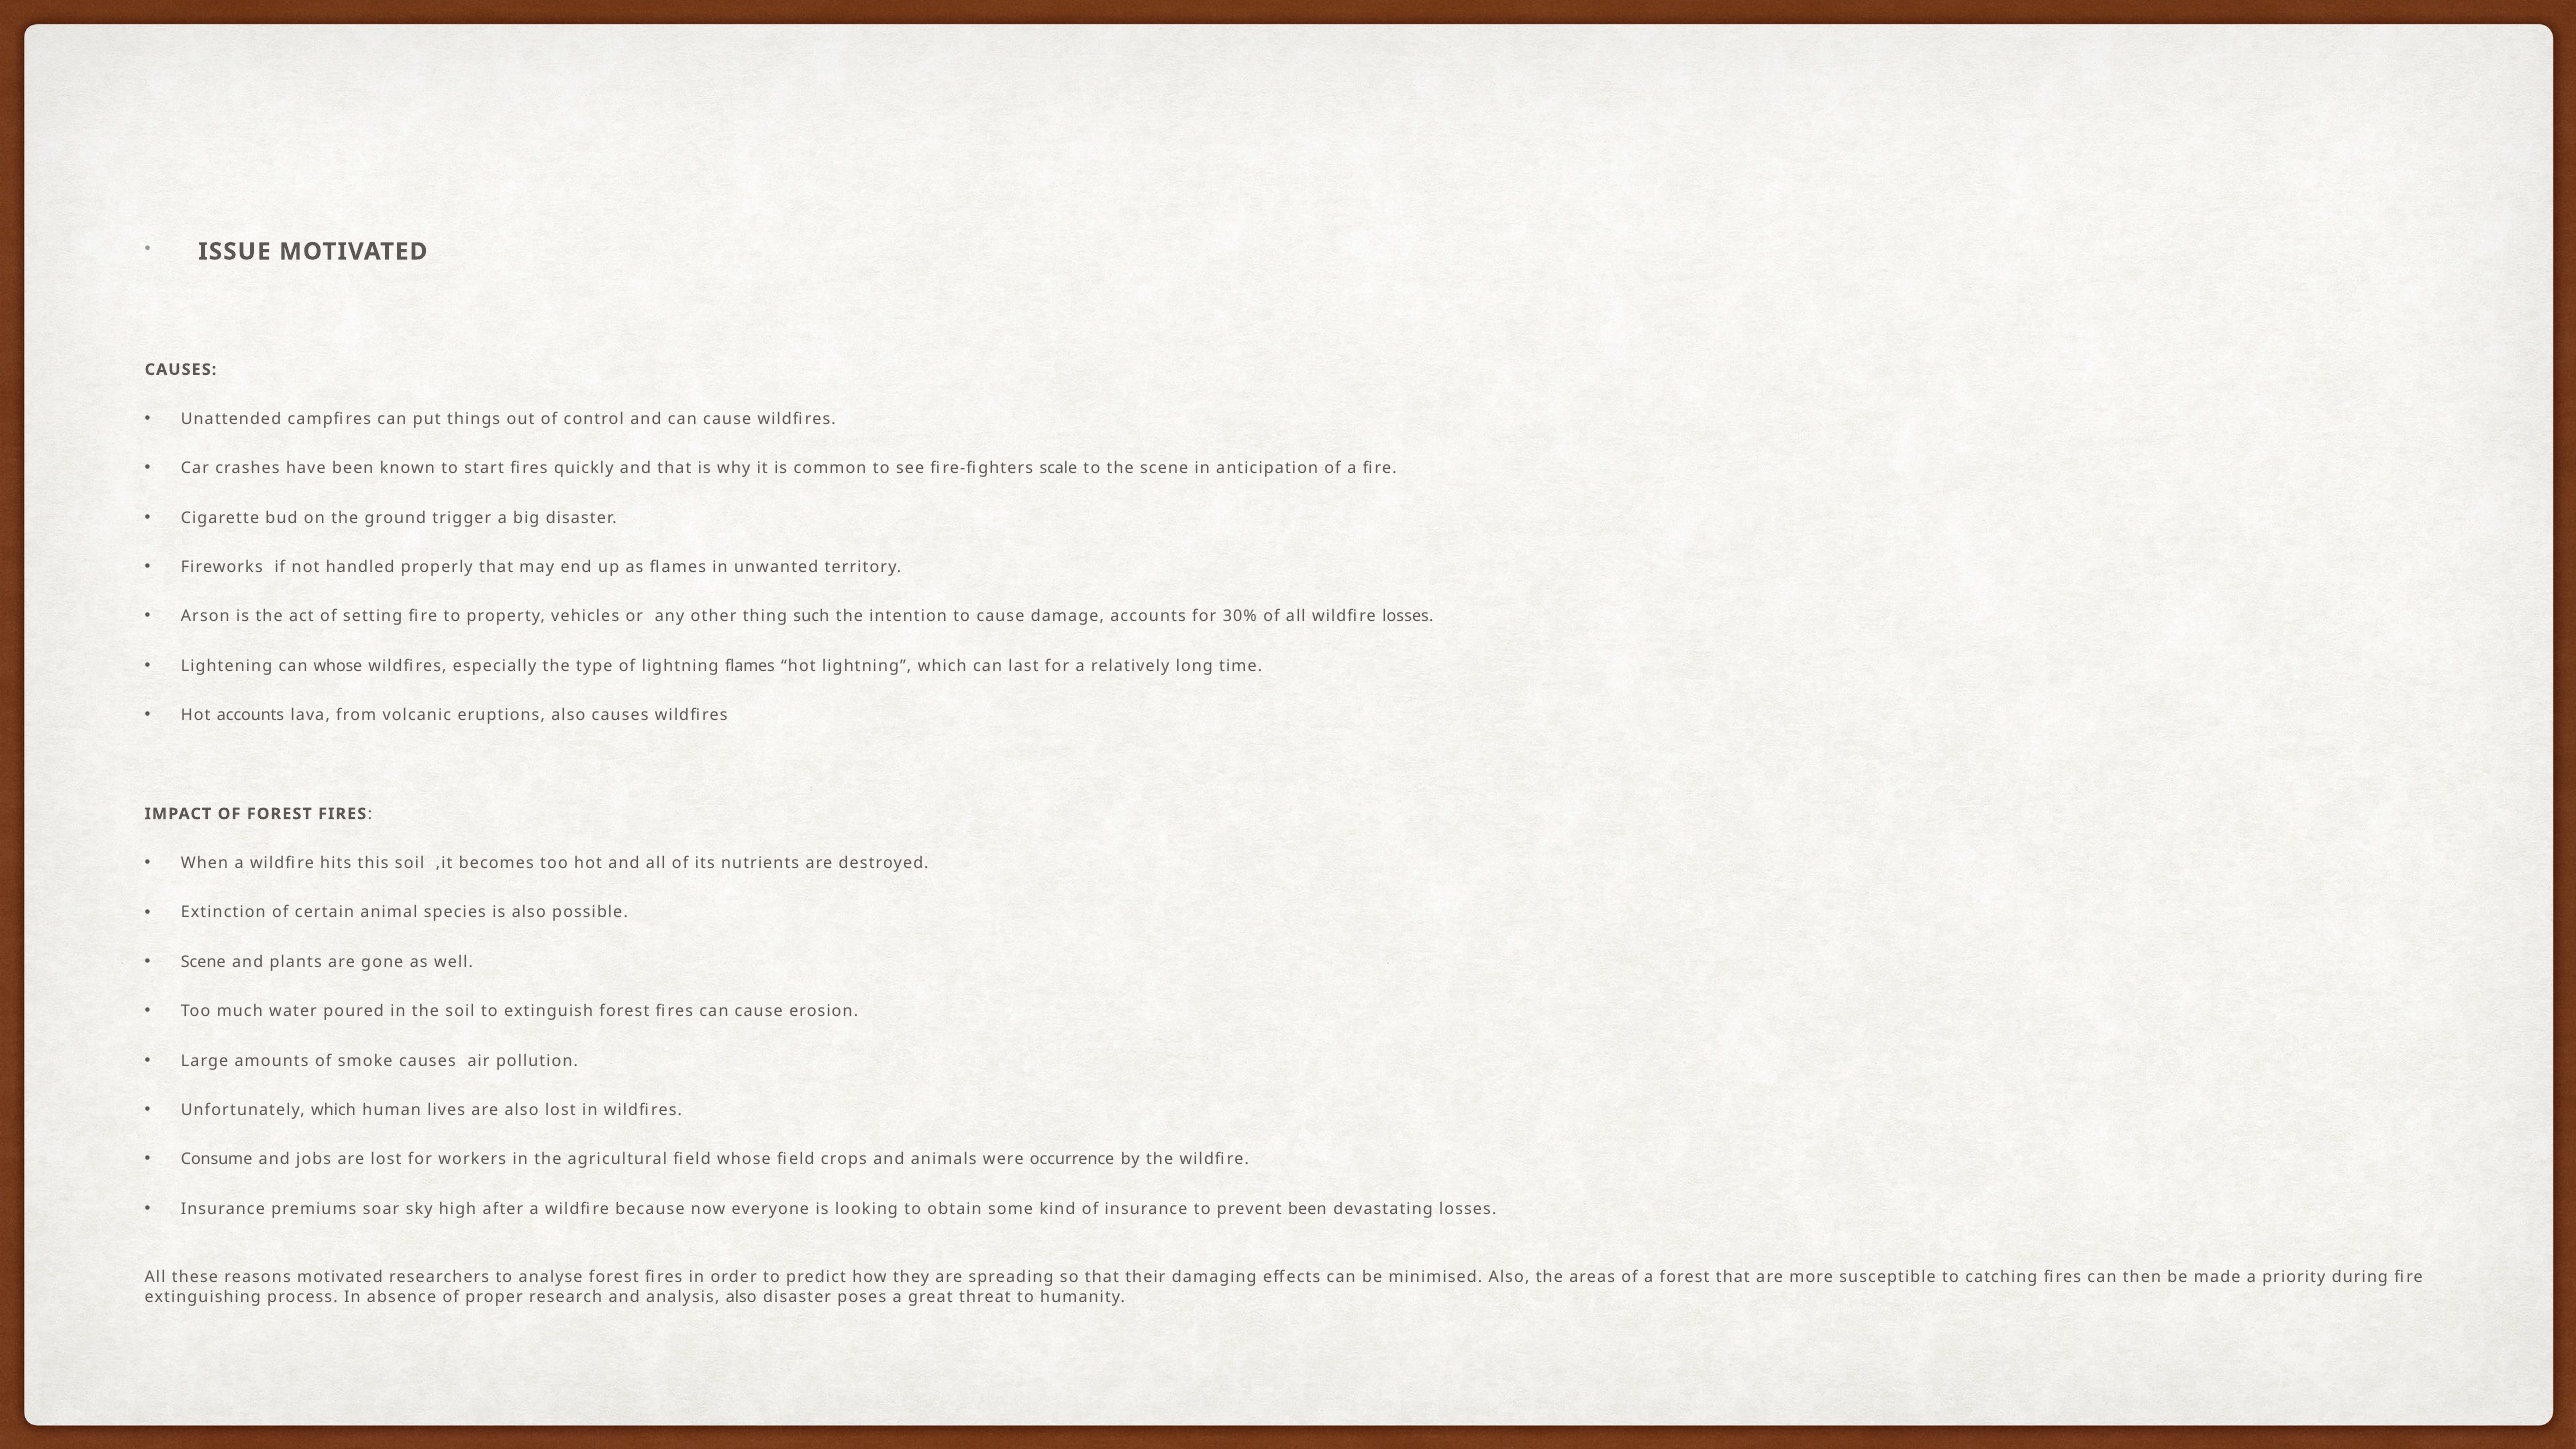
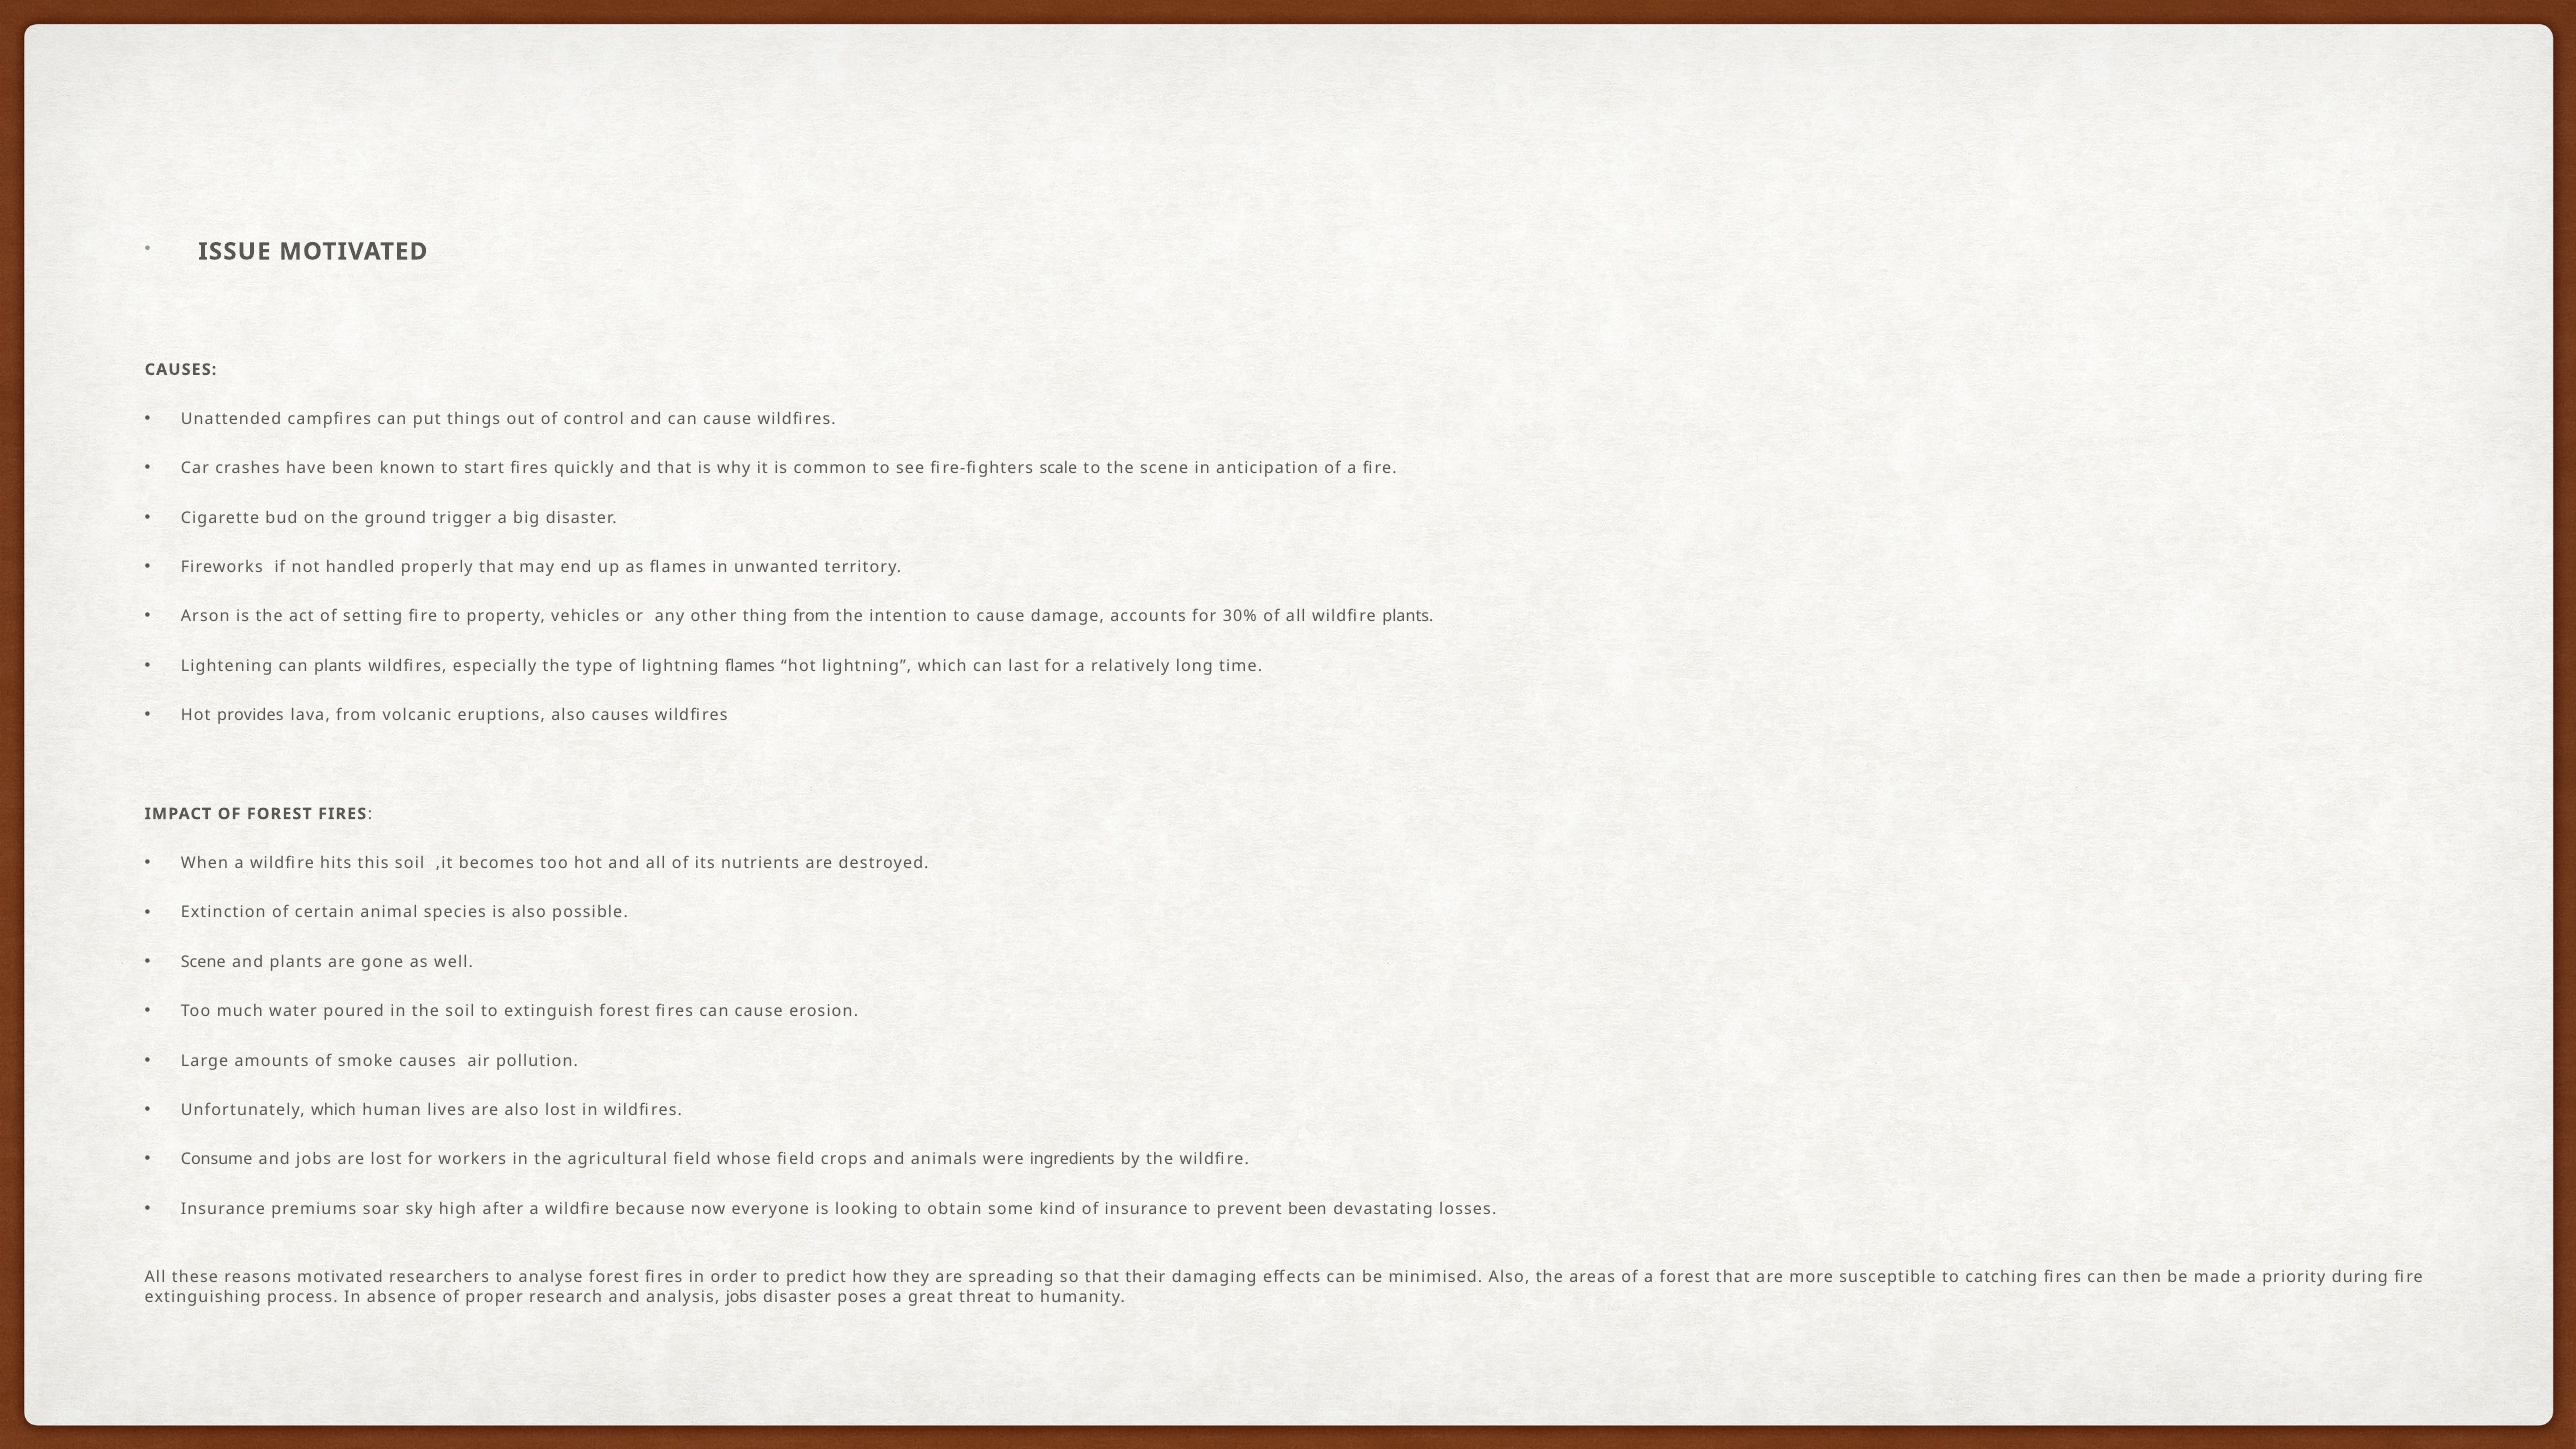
thing such: such -> from
wildfire losses: losses -> plants
can whose: whose -> plants
Hot accounts: accounts -> provides
occurrence: occurrence -> ingredients
analysis also: also -> jobs
